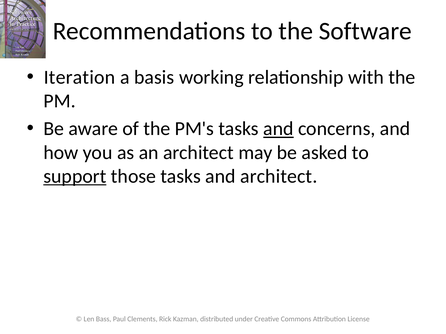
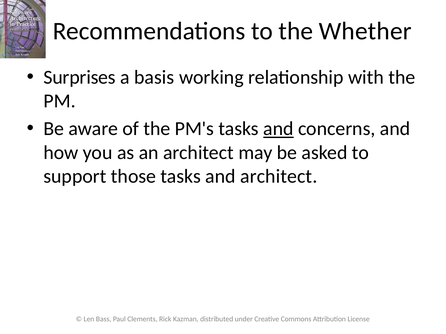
Software: Software -> Whether
Iteration: Iteration -> Surprises
support underline: present -> none
